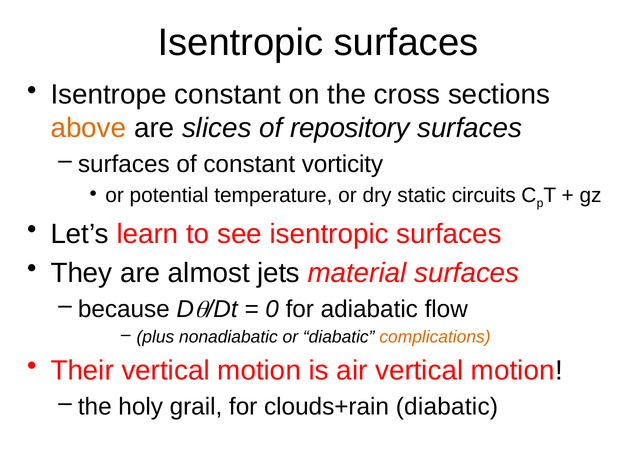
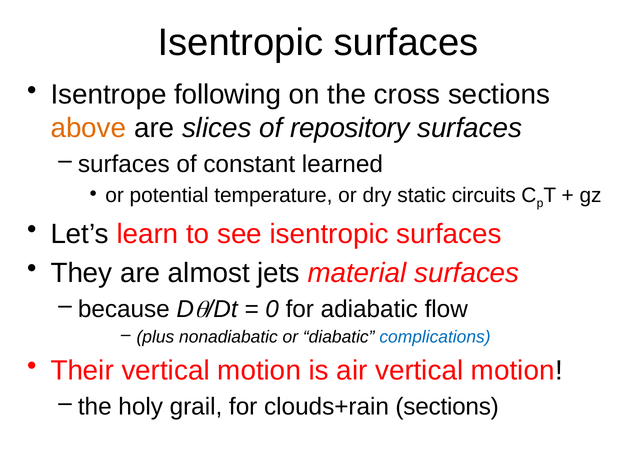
Isentrope constant: constant -> following
vorticity: vorticity -> learned
complications colour: orange -> blue
clouds+rain diabatic: diabatic -> sections
